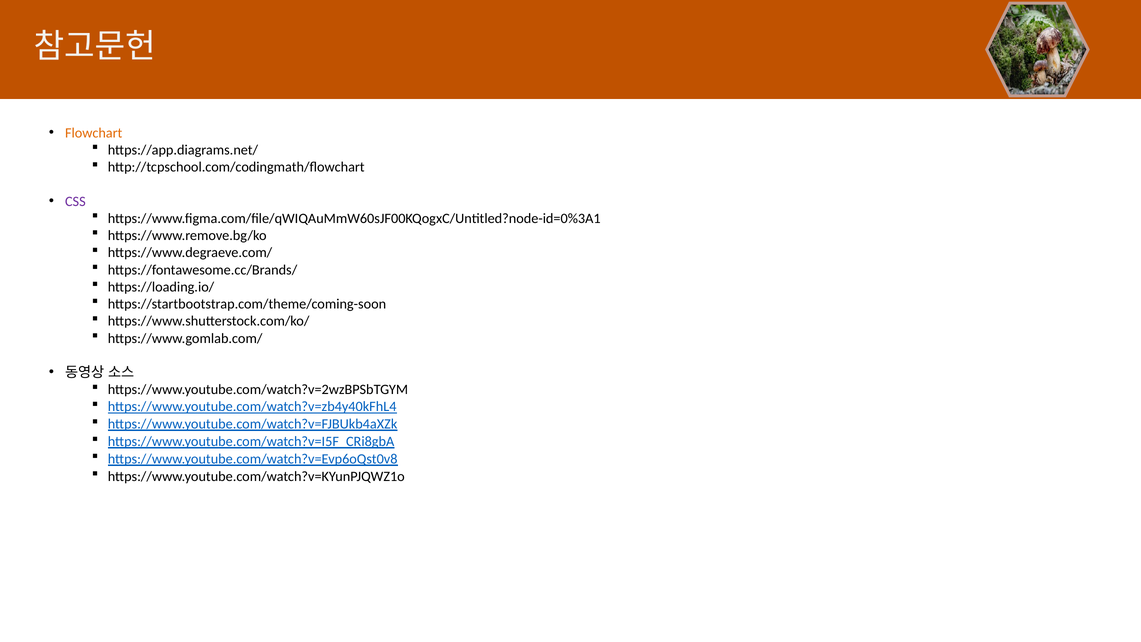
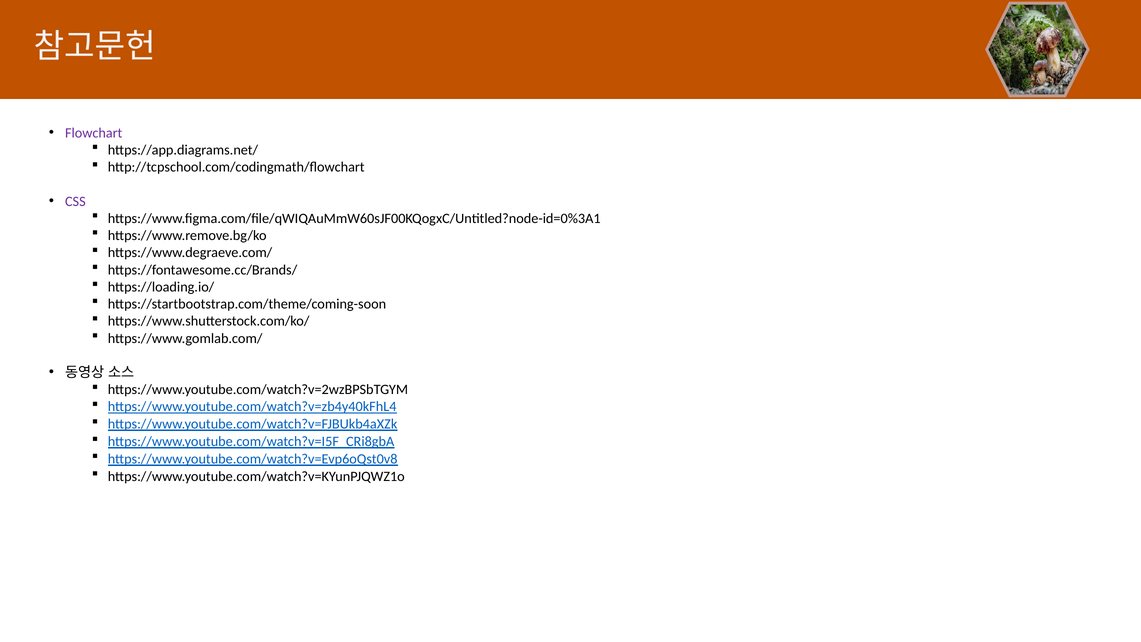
Flowchart colour: orange -> purple
